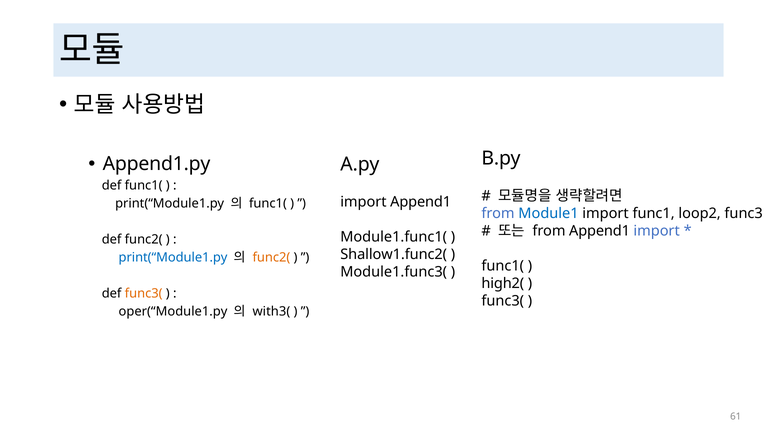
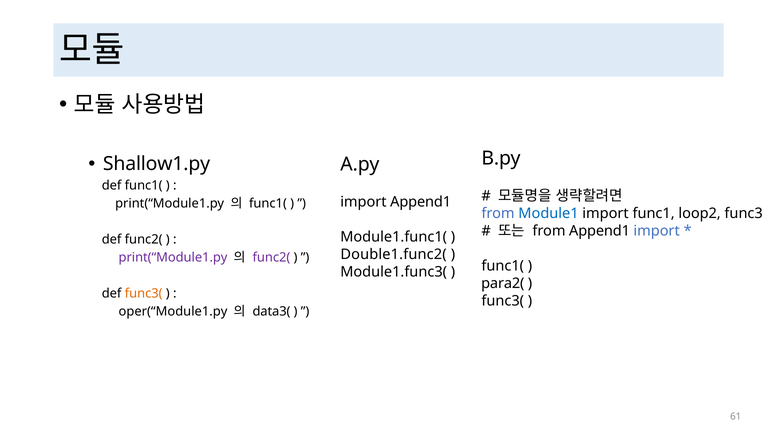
Append1.py: Append1.py -> Shallow1.py
Shallow1.func2(: Shallow1.func2( -> Double1.func2(
print(“Module1.py at (173, 257) colour: blue -> purple
func2( at (271, 257) colour: orange -> purple
high2(: high2( -> para2(
with3(: with3( -> data3(
